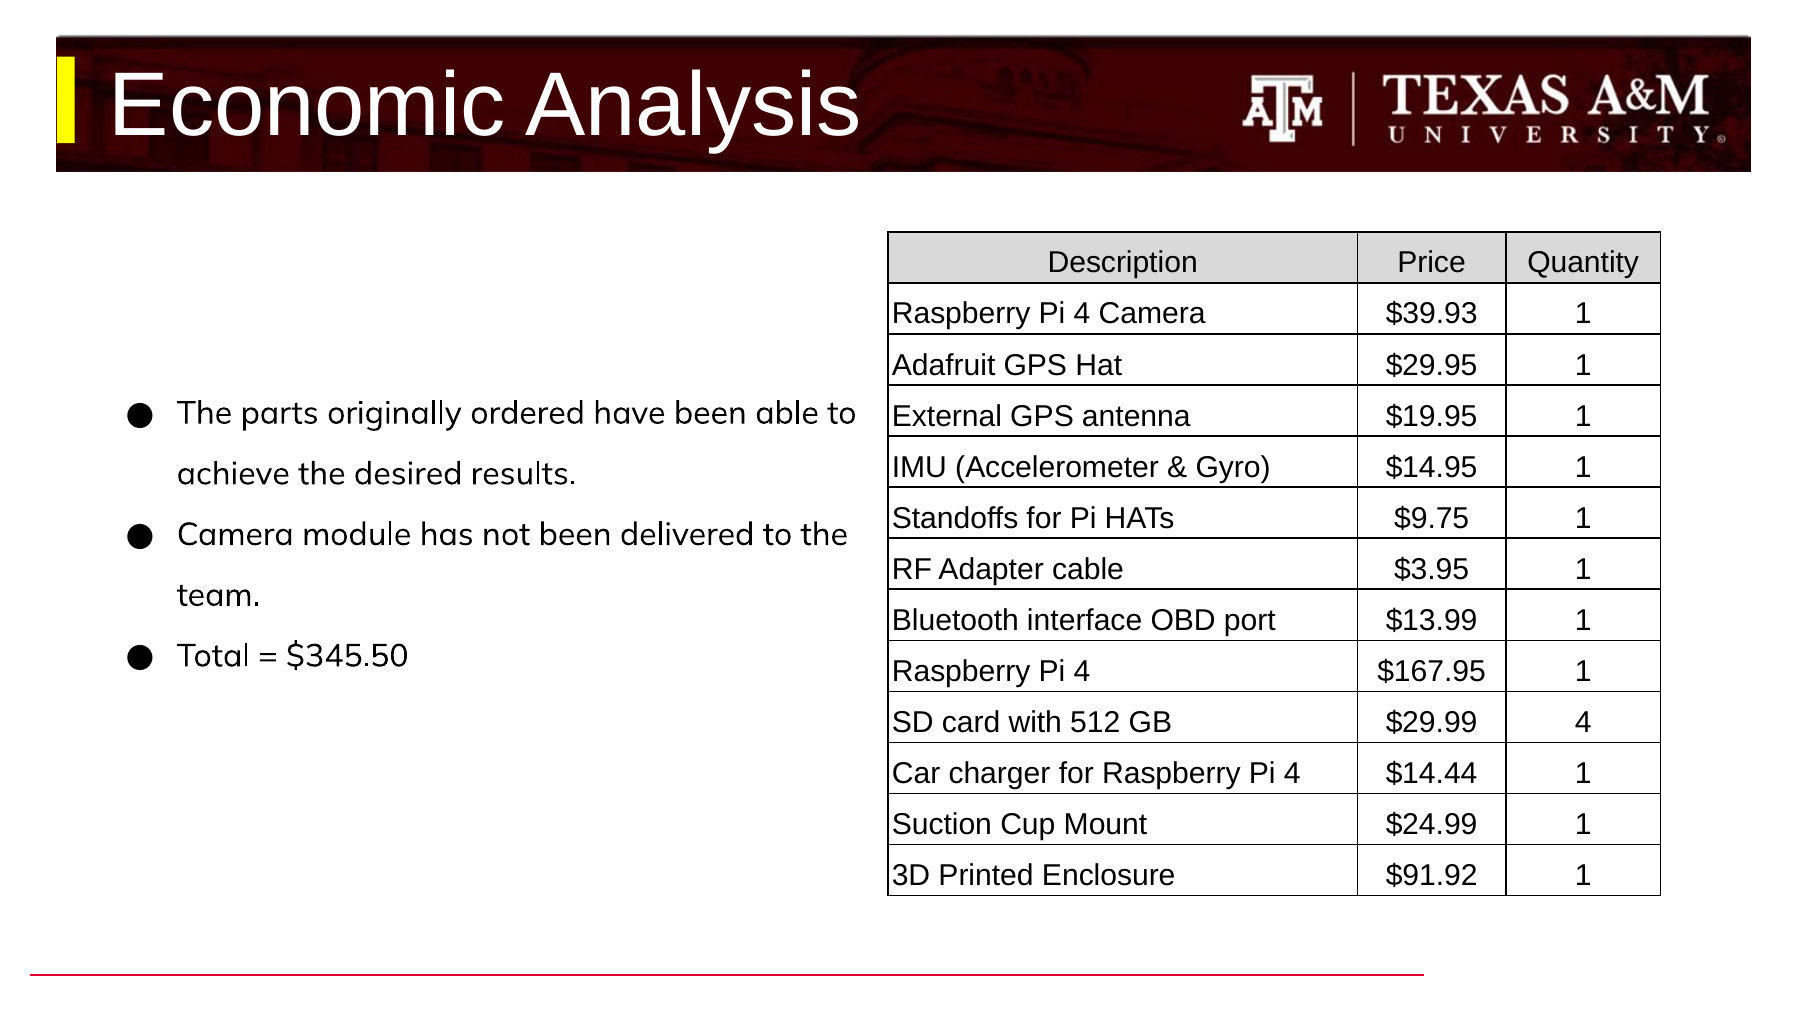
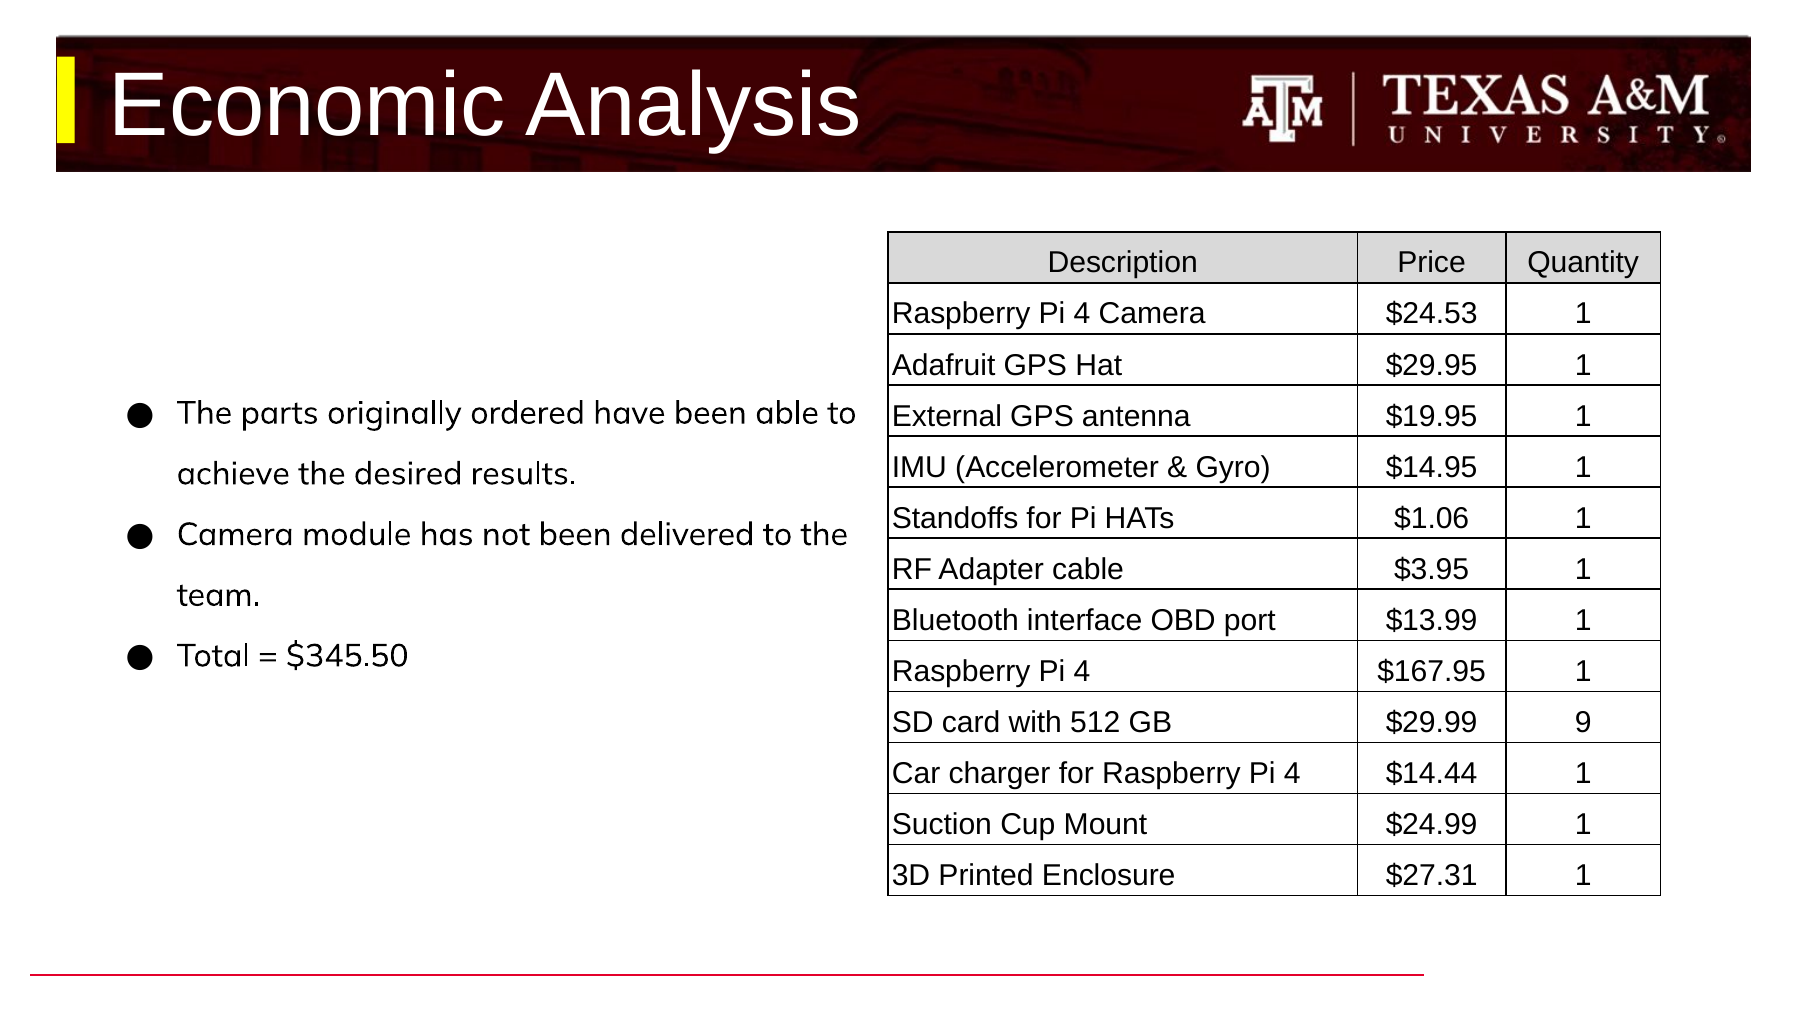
$39.93: $39.93 -> $24.53
$9.75: $9.75 -> $1.06
$29.99 4: 4 -> 9
$91.92: $91.92 -> $27.31
